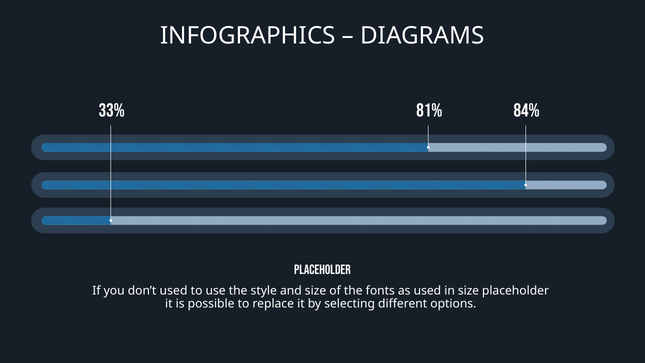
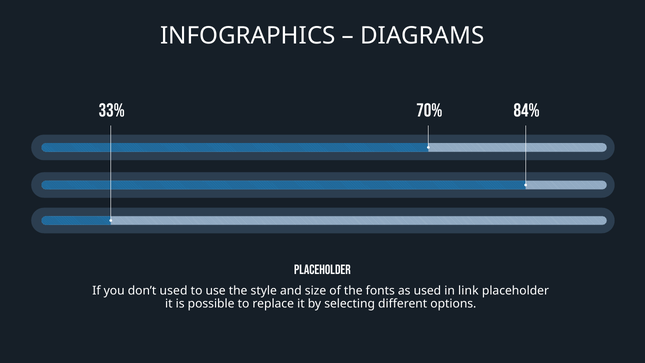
81%: 81% -> 70%
in size: size -> link
